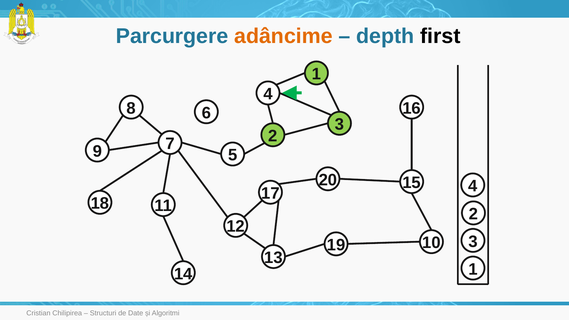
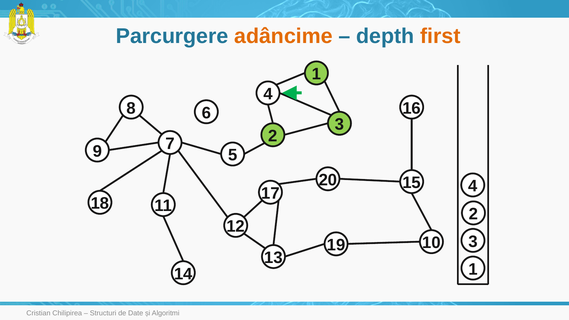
first colour: black -> orange
